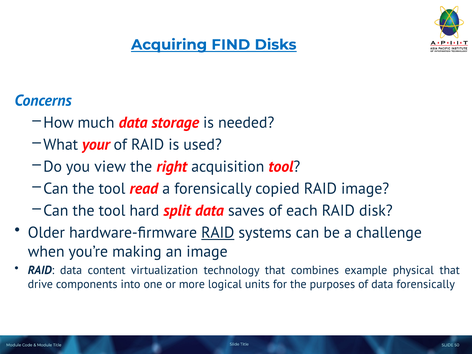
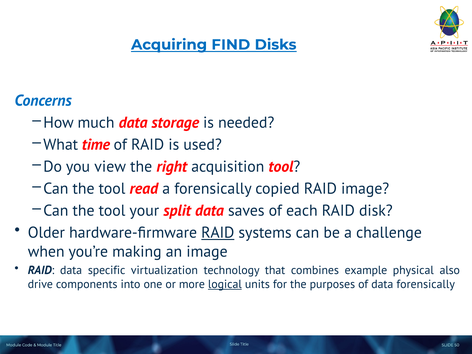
your: your -> time
hard: hard -> your
content: content -> specific
physical that: that -> also
logical underline: none -> present
